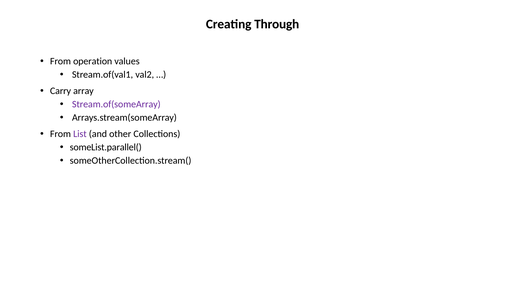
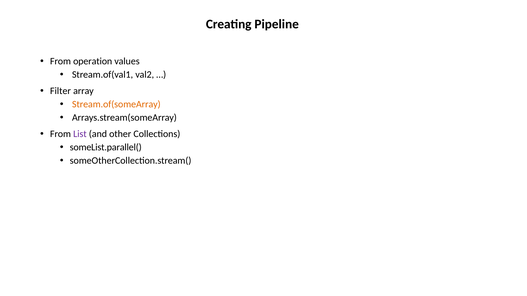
Through: Through -> Pipeline
Carry: Carry -> Filter
Stream.of(someArray colour: purple -> orange
